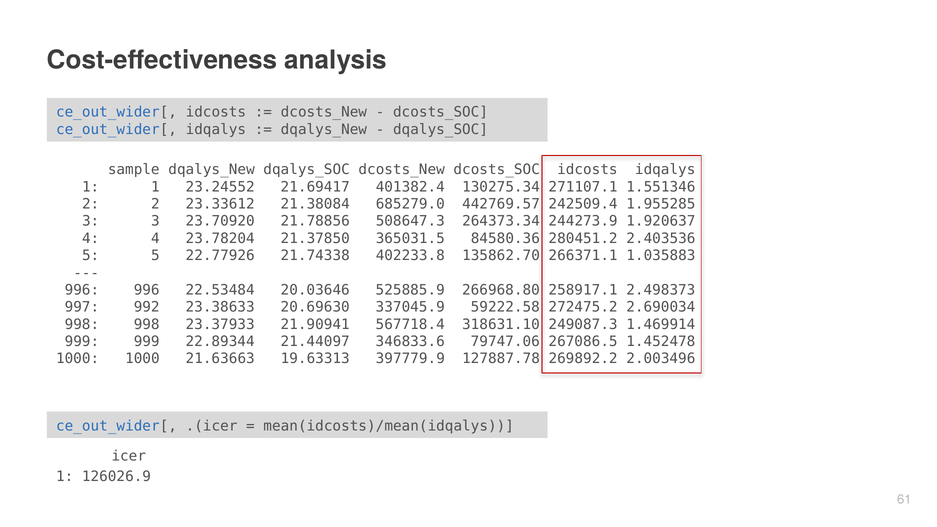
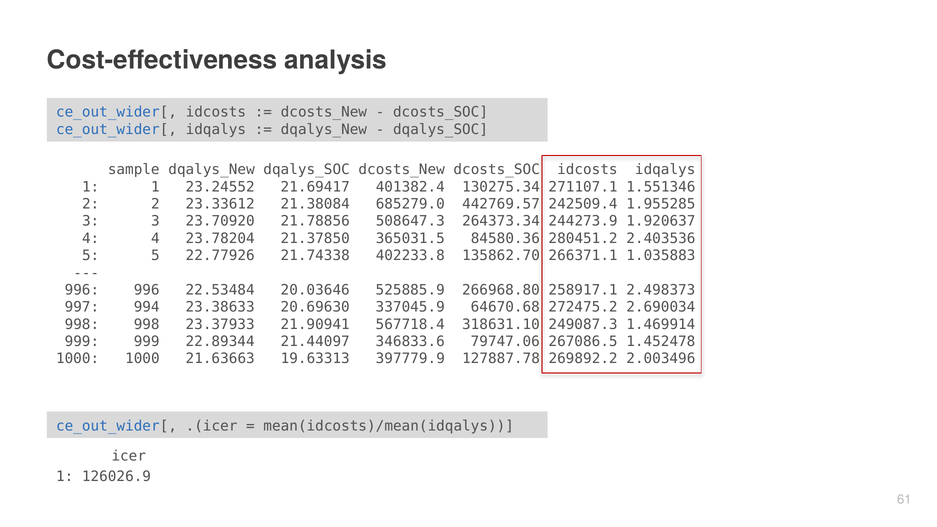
992: 992 -> 994
59222.58: 59222.58 -> 64670.68
